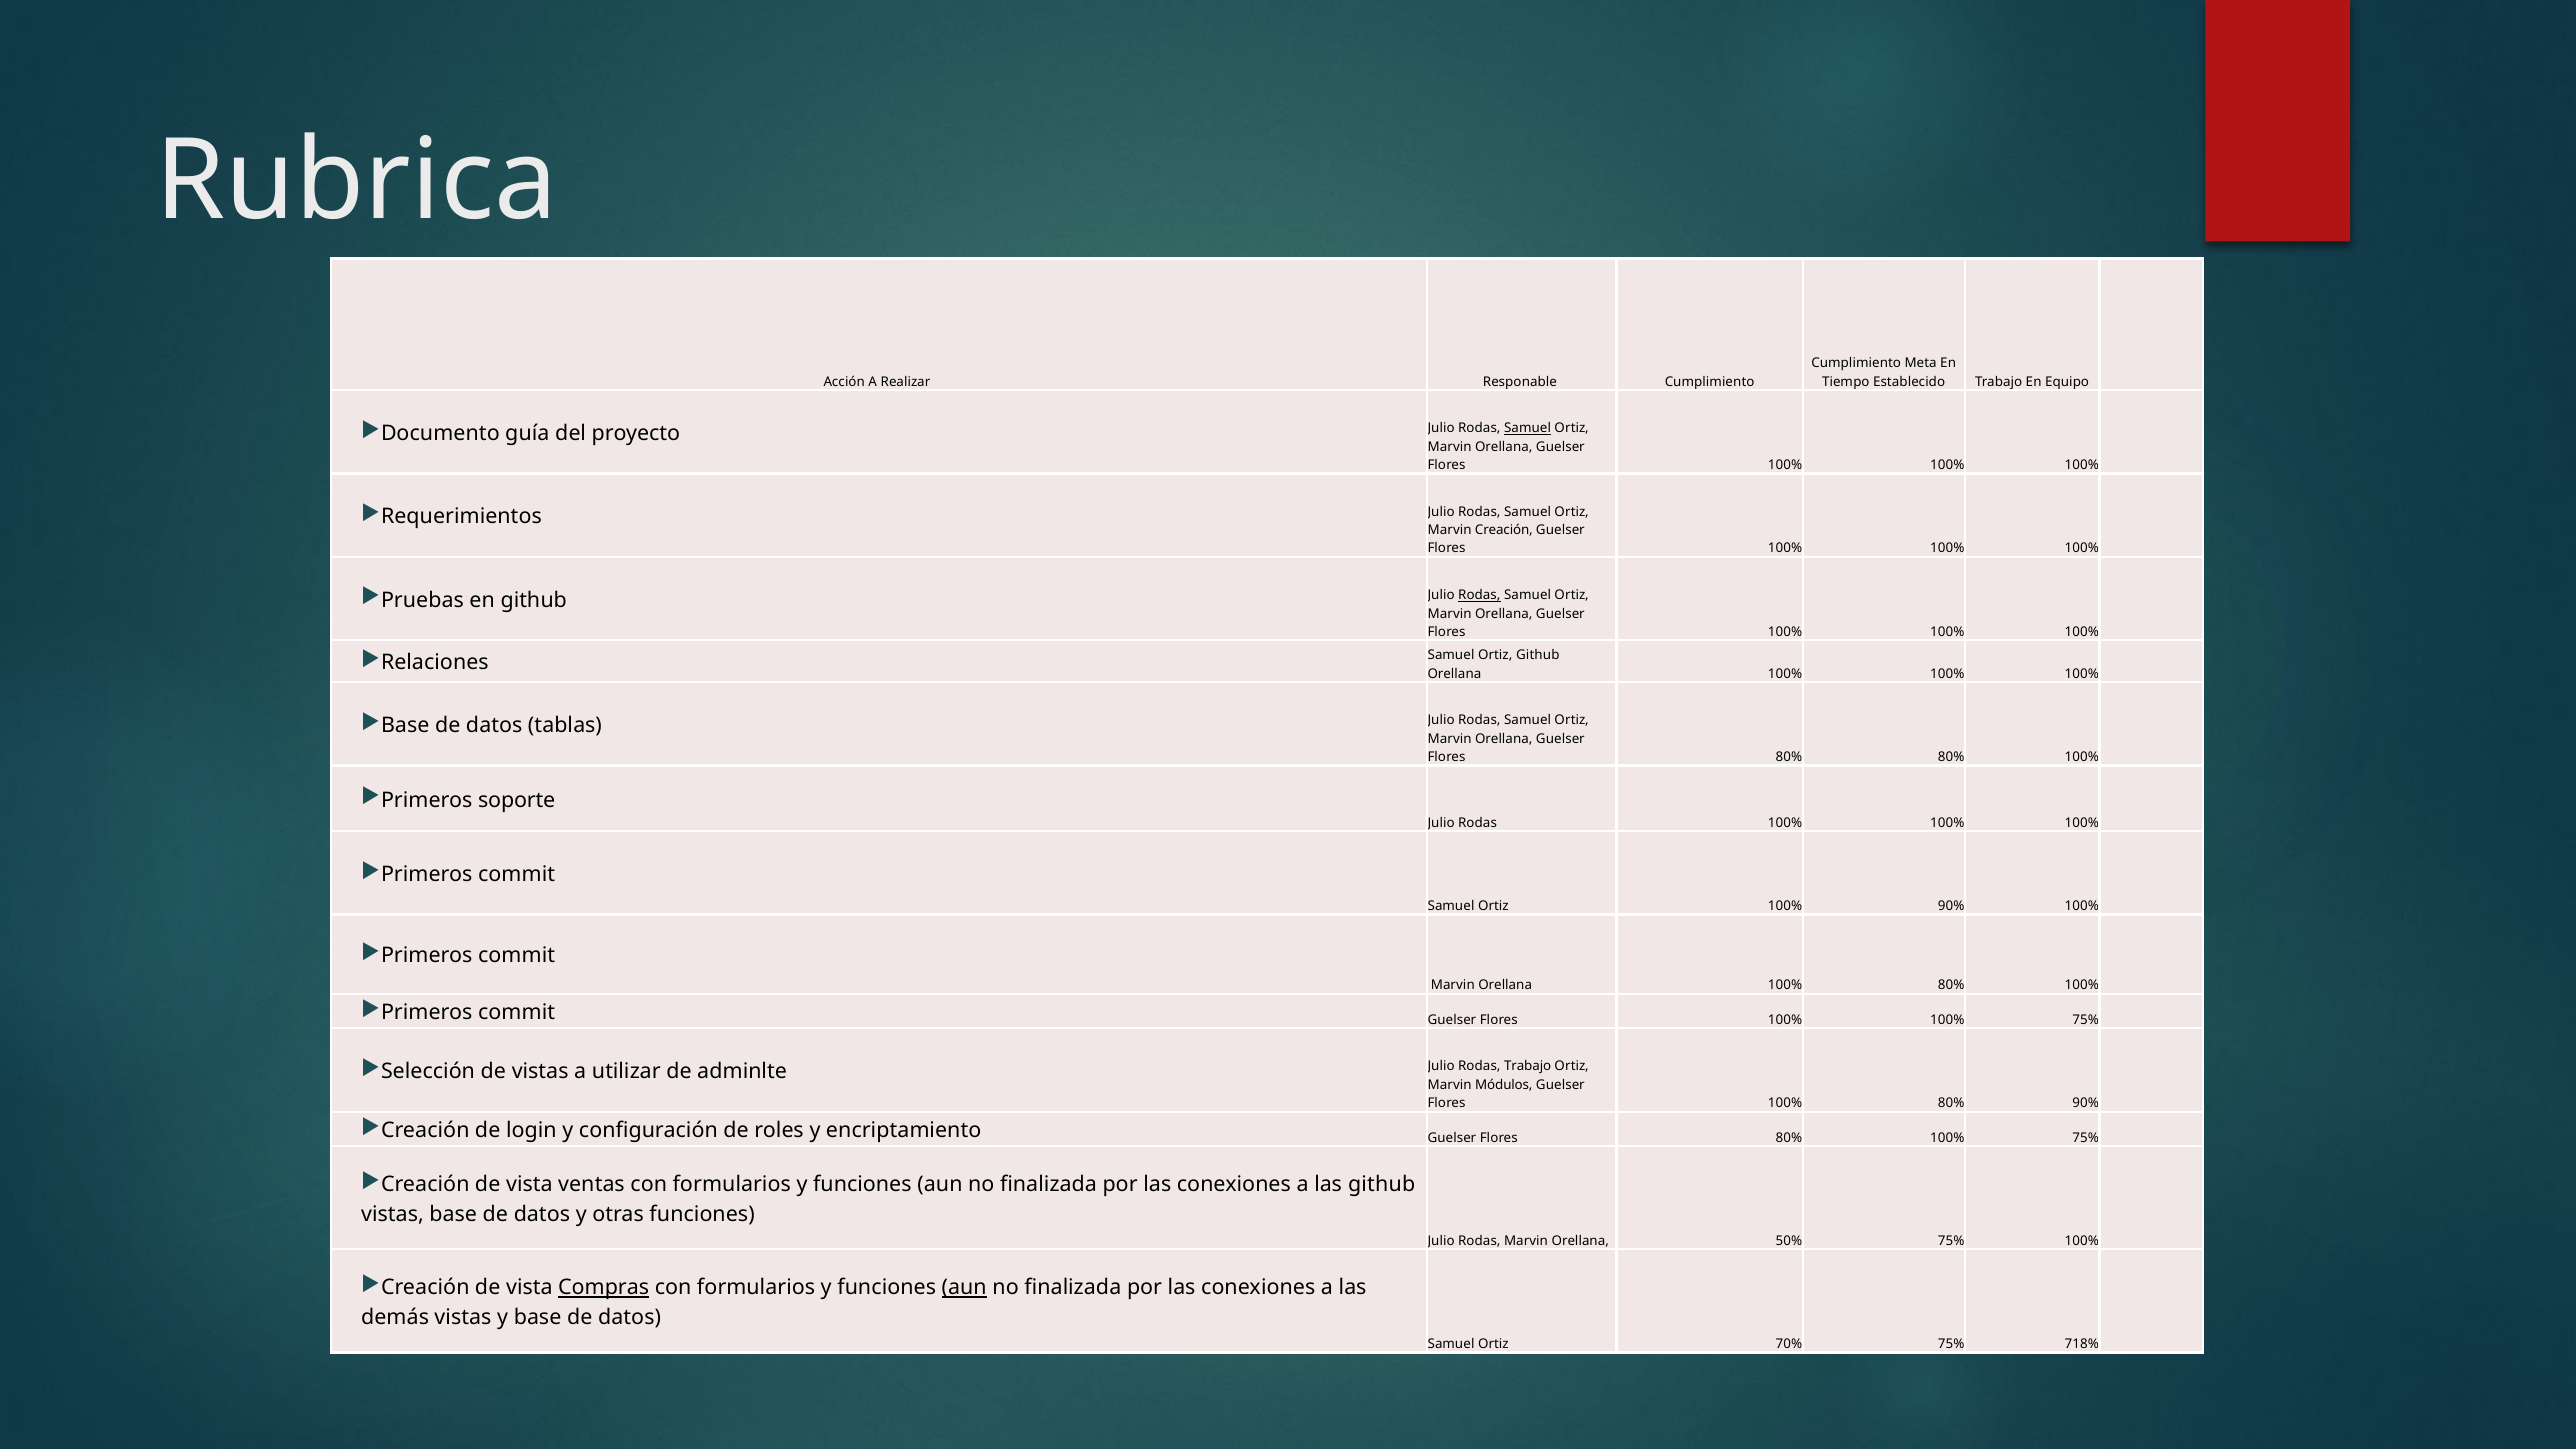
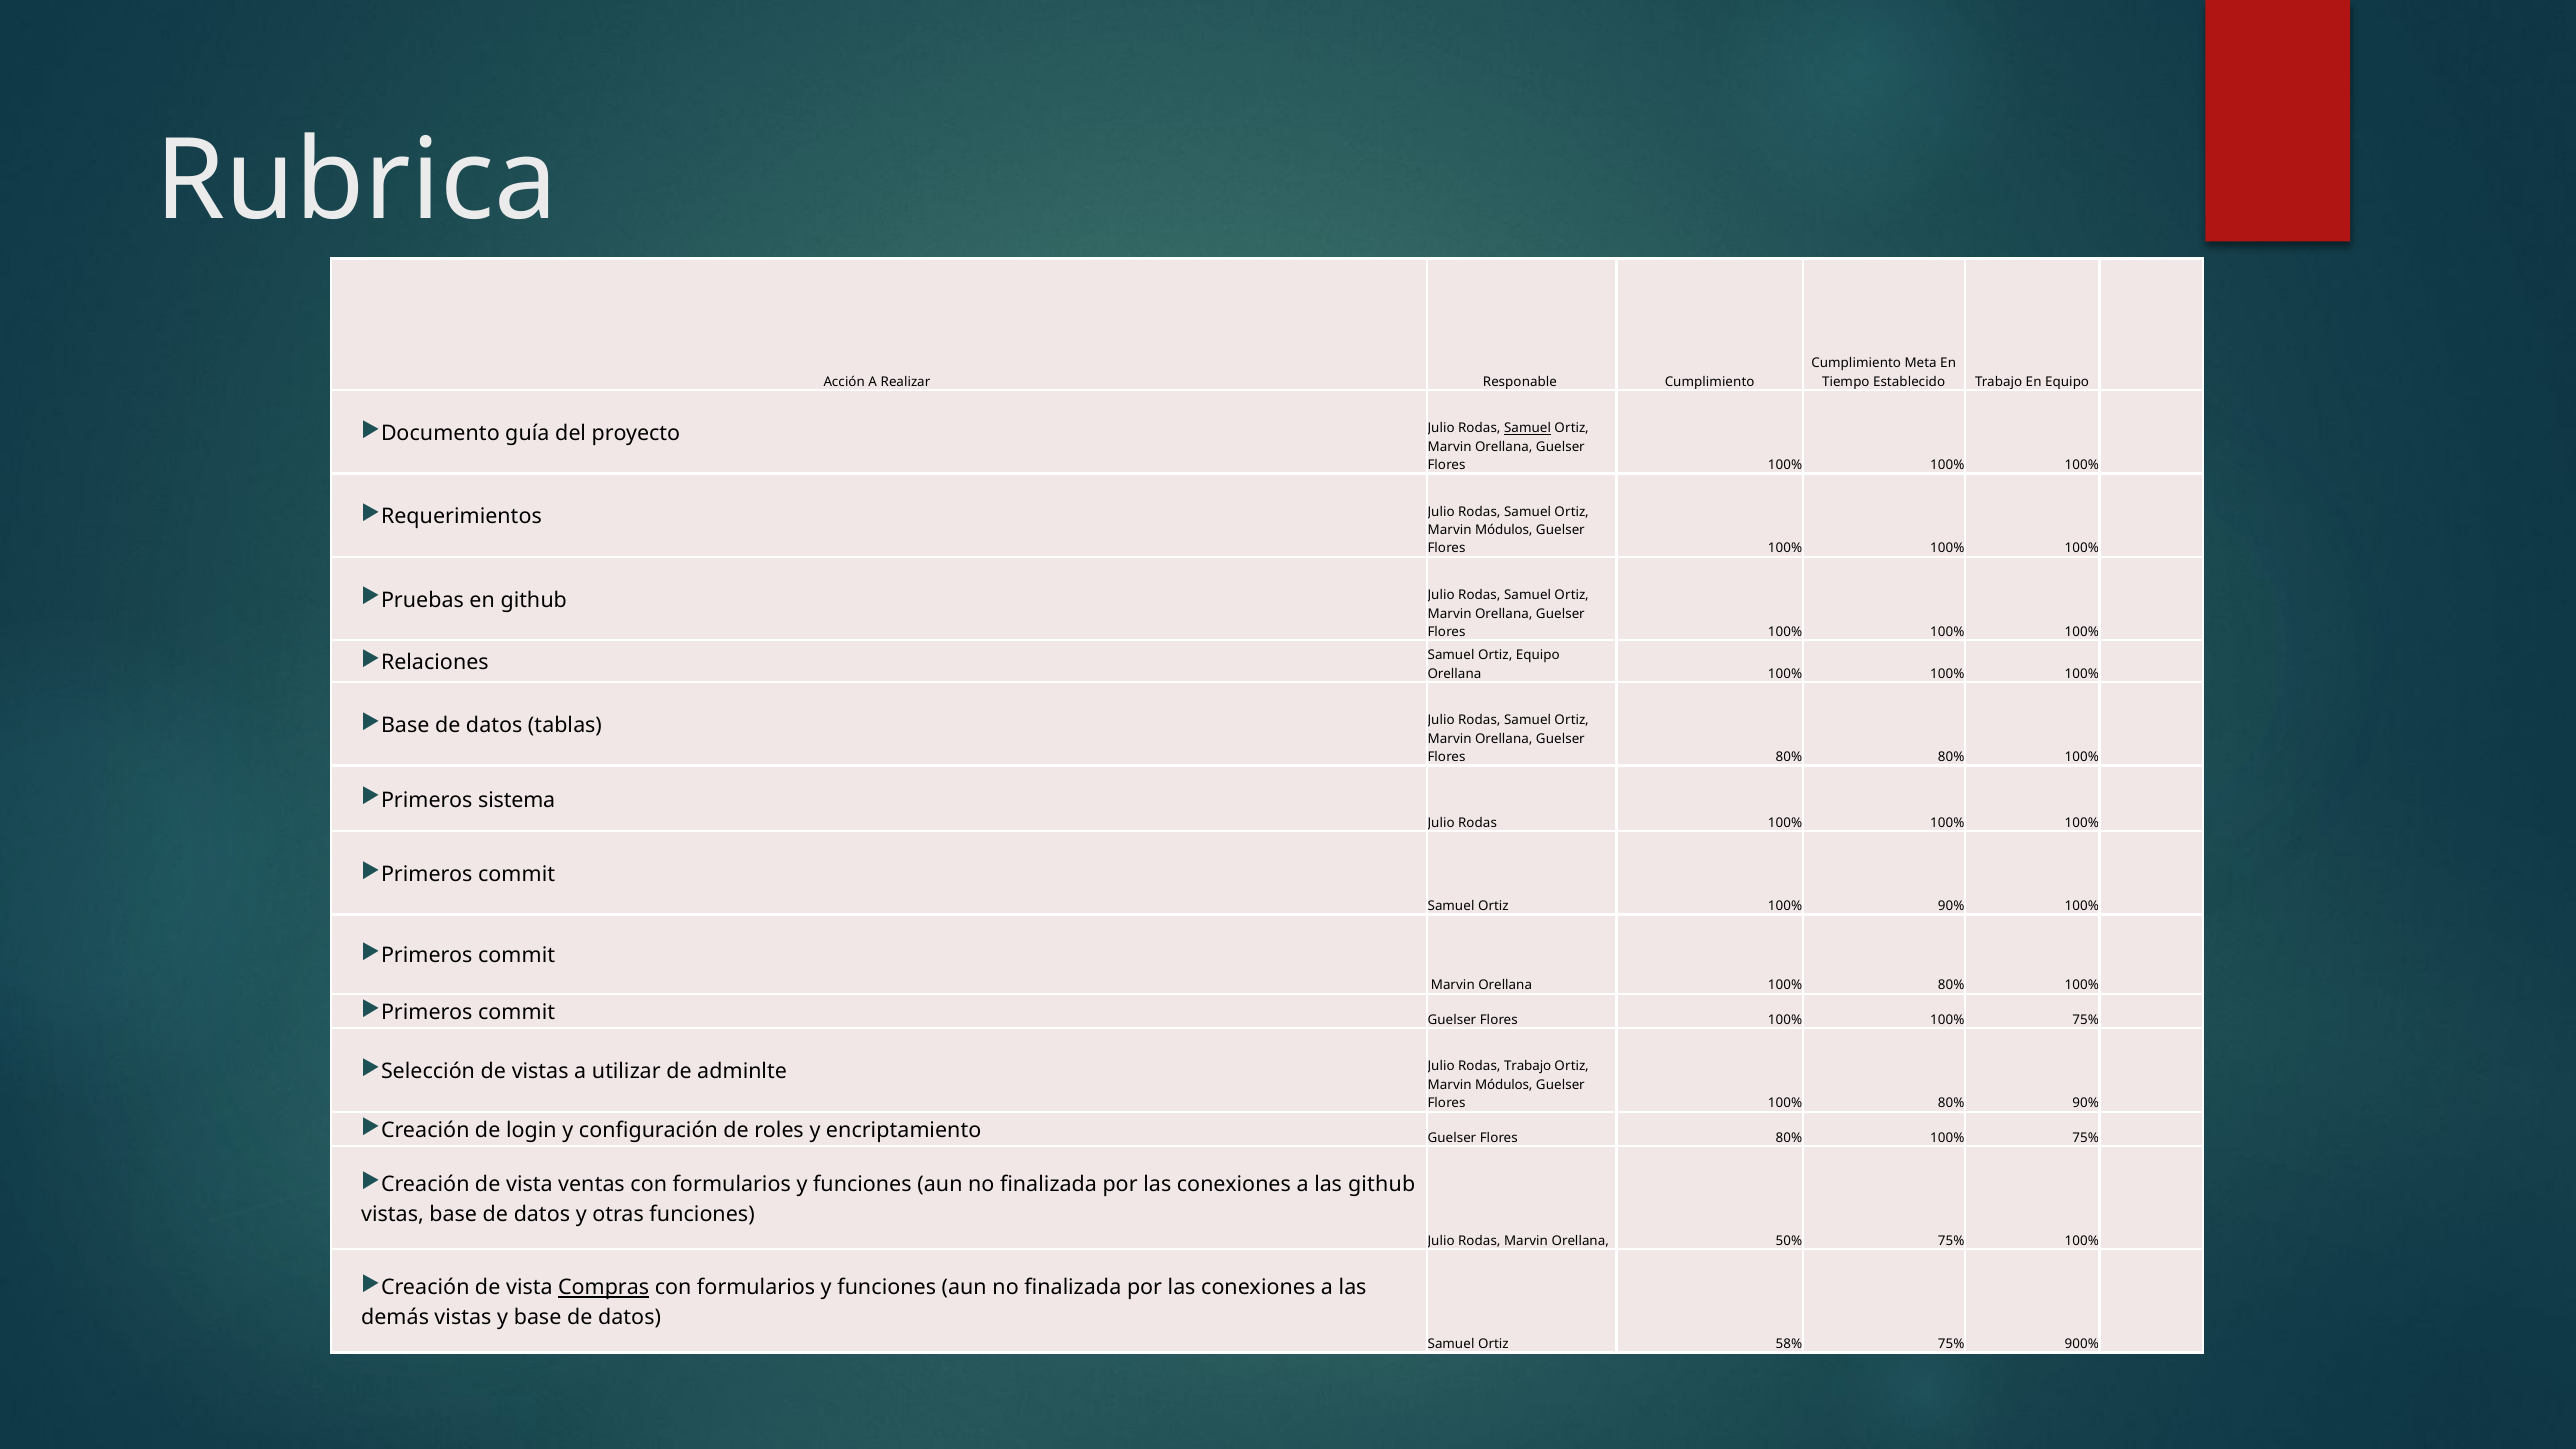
Creación at (1504, 530): Creación -> Módulos
Rodas at (1479, 595) underline: present -> none
Ortiz Github: Github -> Equipo
soporte: soporte -> sistema
aun at (964, 1288) underline: present -> none
70%: 70% -> 58%
718%: 718% -> 900%
